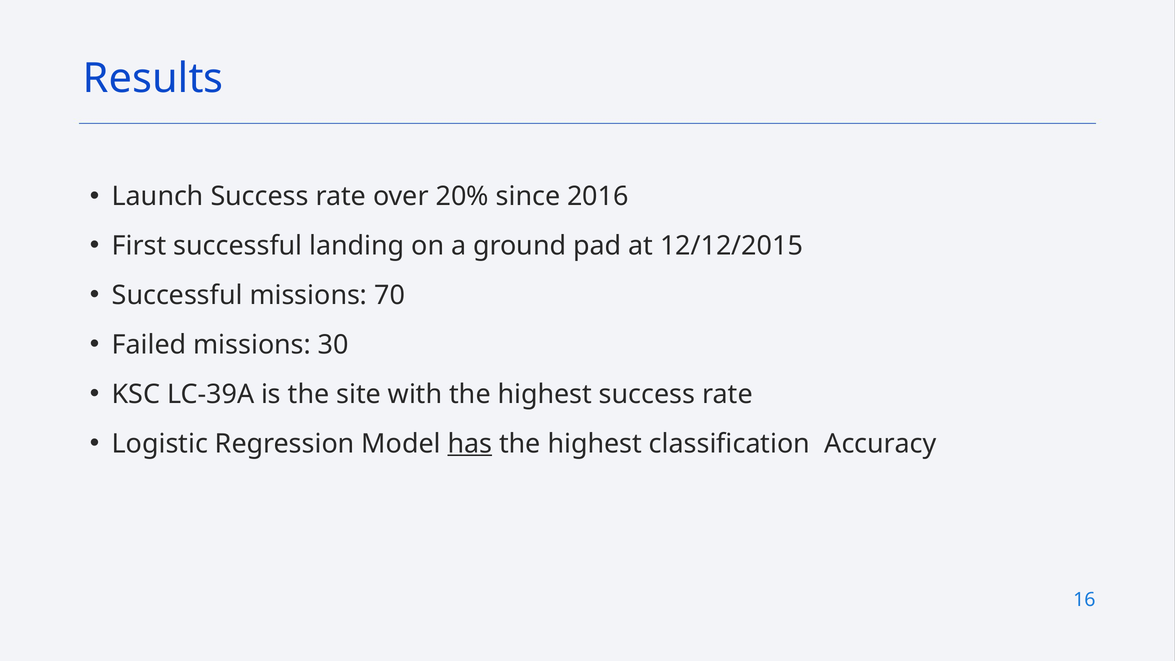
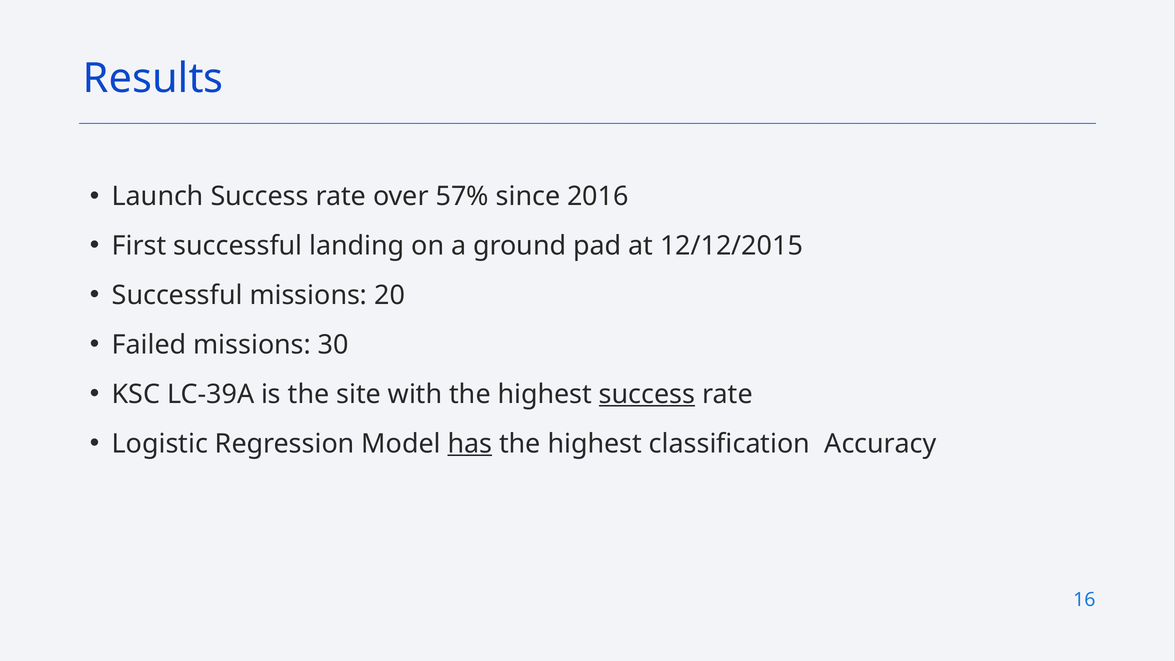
20%: 20% -> 57%
70: 70 -> 20
success at (647, 394) underline: none -> present
